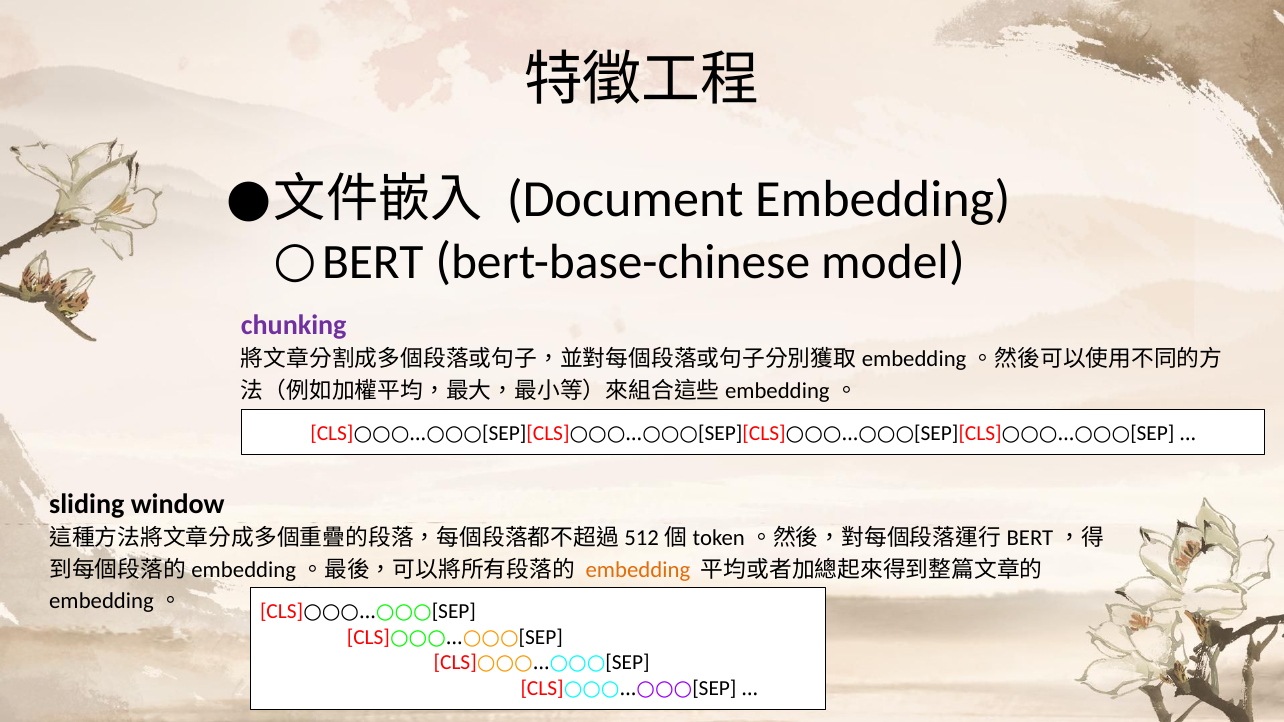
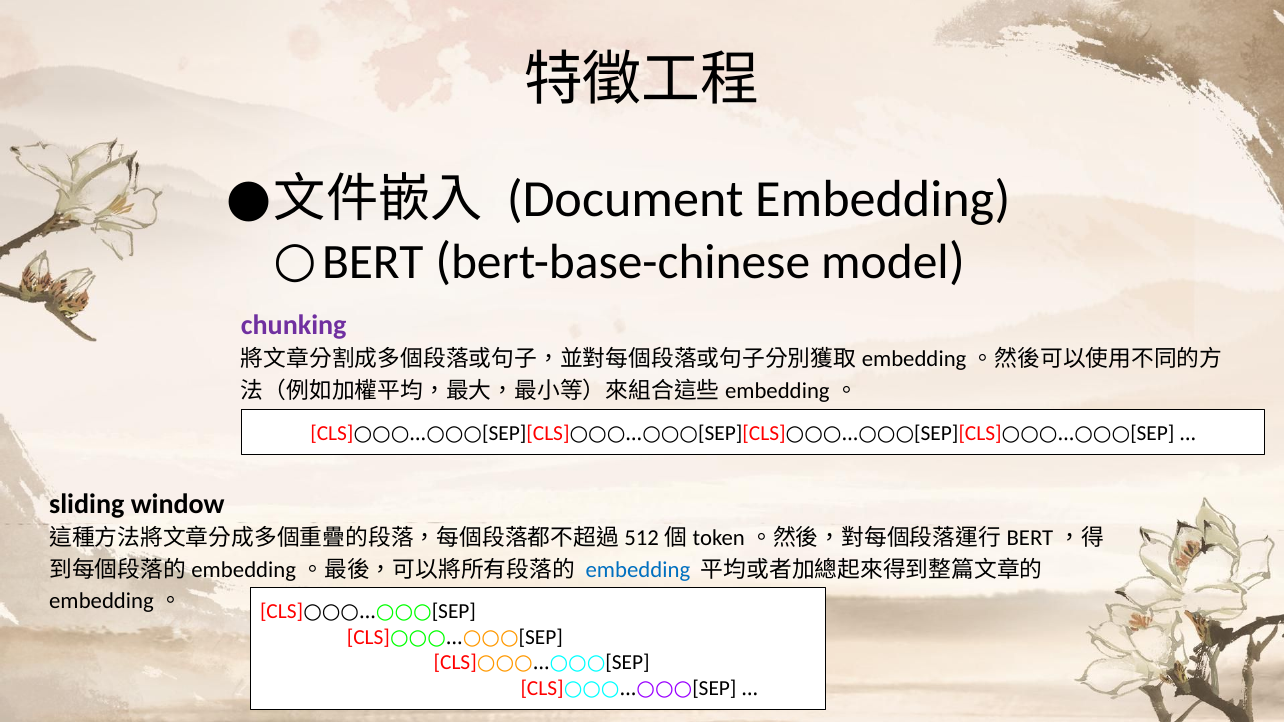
embedding at (638, 570) colour: orange -> blue
